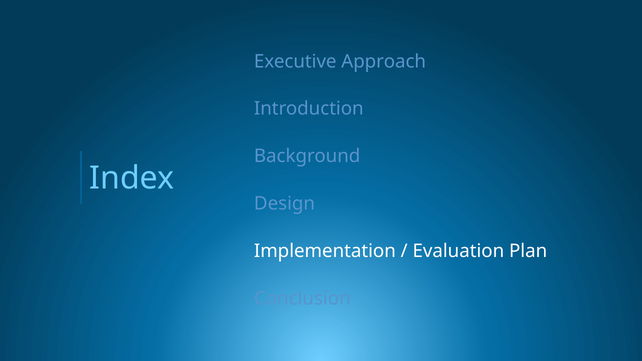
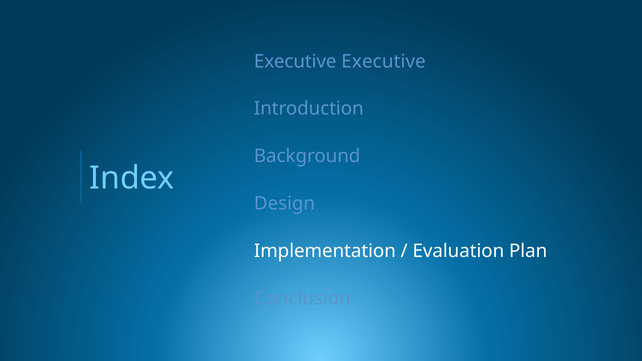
Executive Approach: Approach -> Executive
